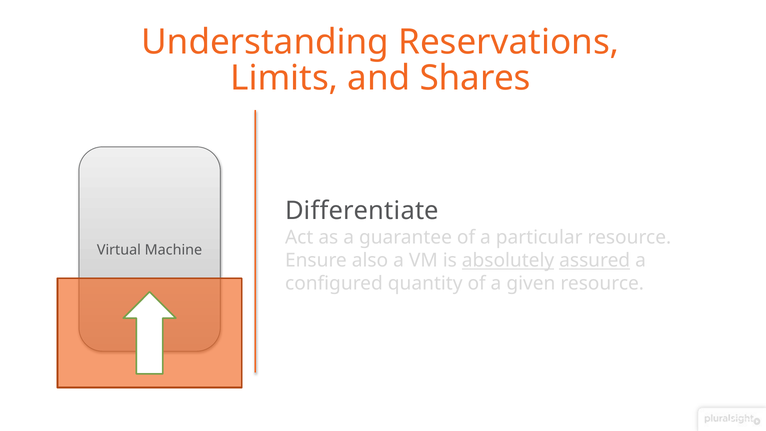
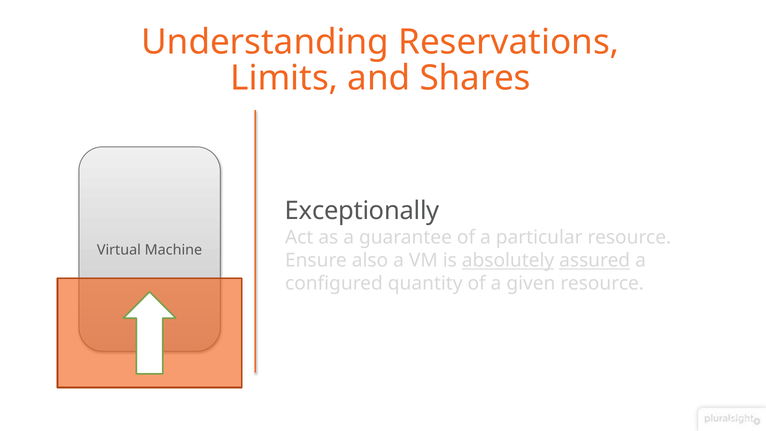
Differentiate: Differentiate -> Exceptionally
